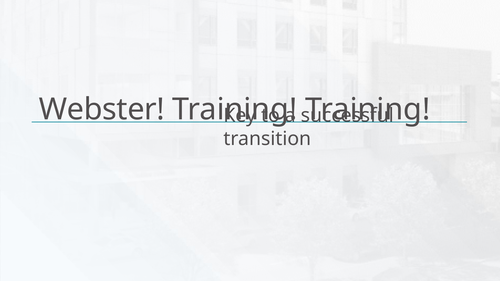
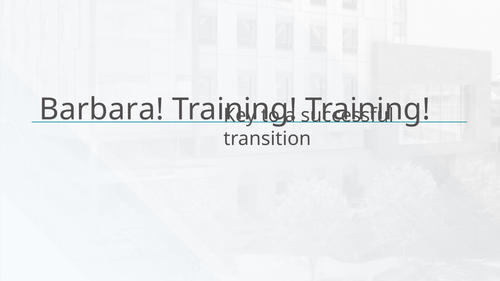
Webster: Webster -> Barbara
